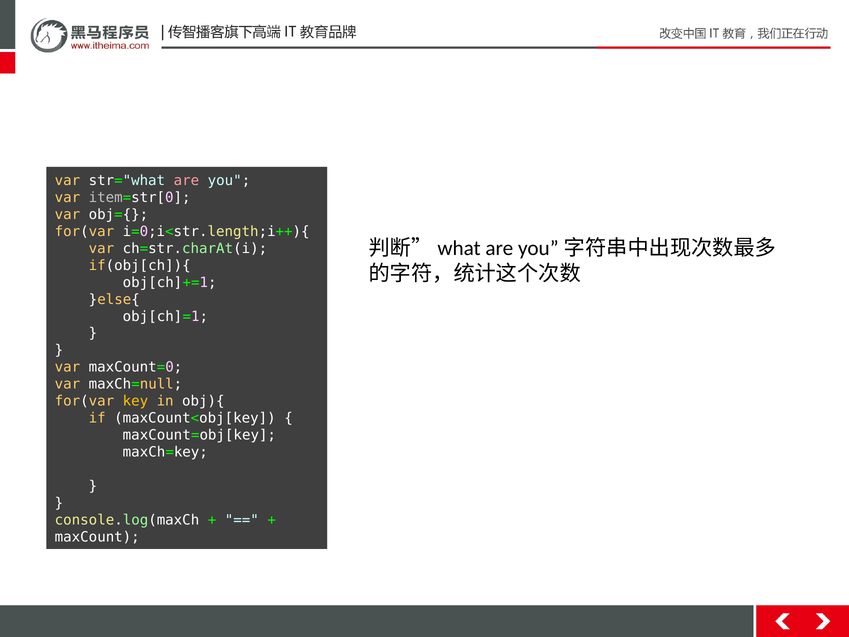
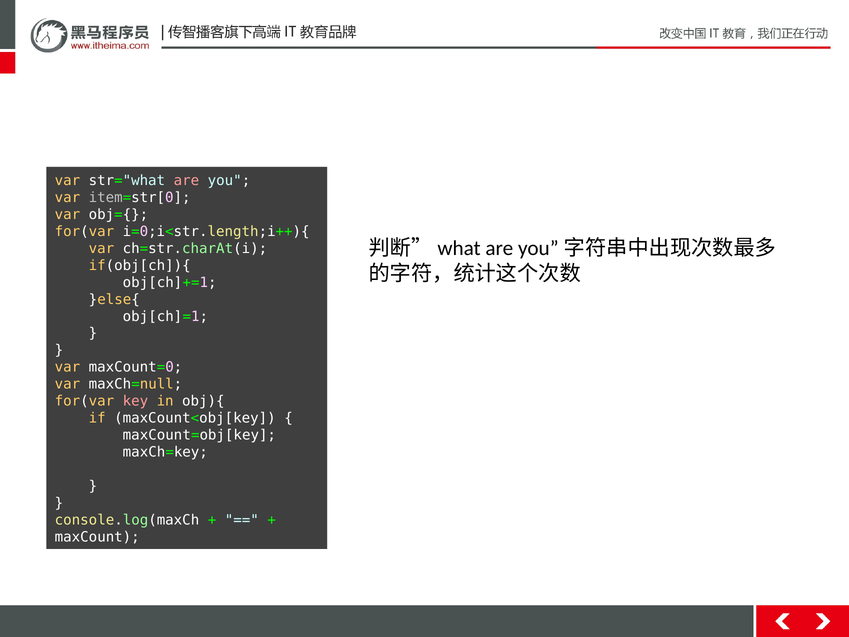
key colour: yellow -> pink
